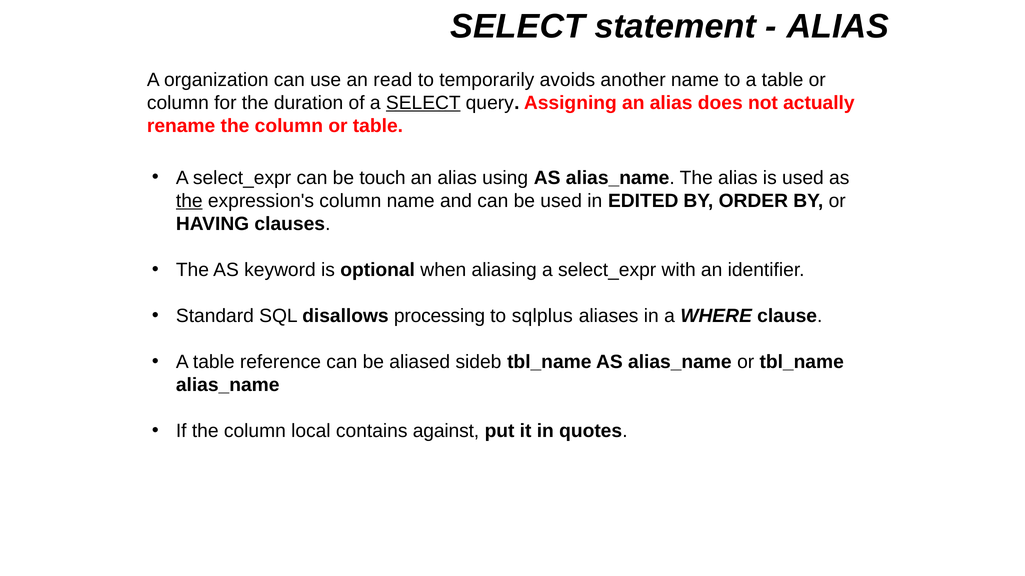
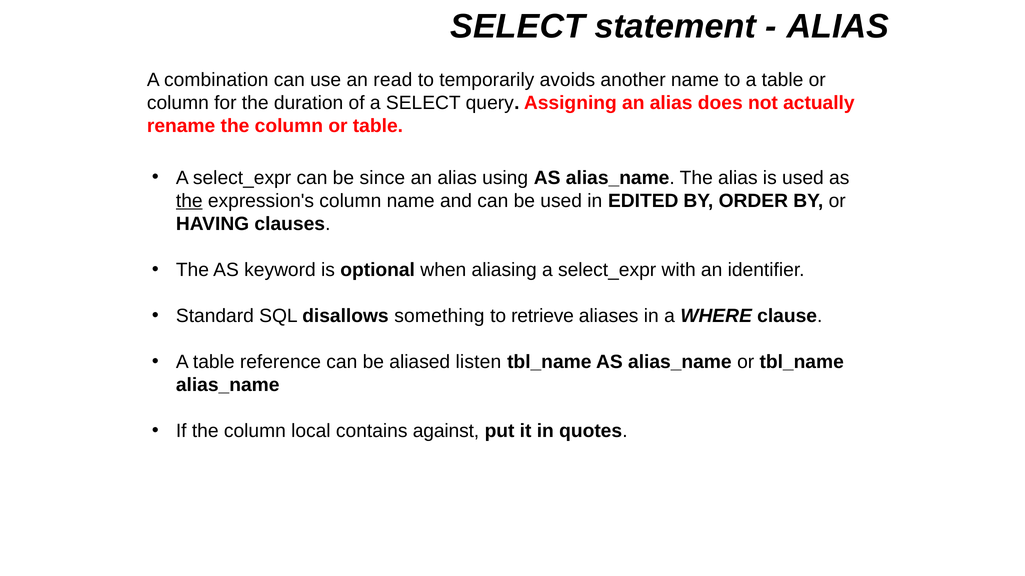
organization: organization -> combination
SELECT at (423, 103) underline: present -> none
touch: touch -> since
processing: processing -> something
sqlplus: sqlplus -> retrieve
sideb: sideb -> listen
